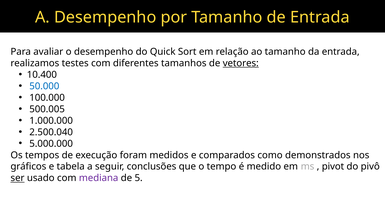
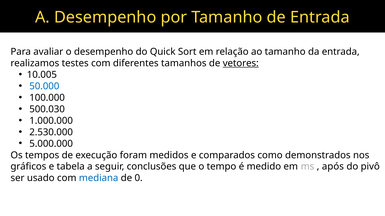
10.400: 10.400 -> 10.005
500.005: 500.005 -> 500.030
2.500.040: 2.500.040 -> 2.530.000
pivot: pivot -> após
ser underline: present -> none
mediana colour: purple -> blue
5: 5 -> 0
